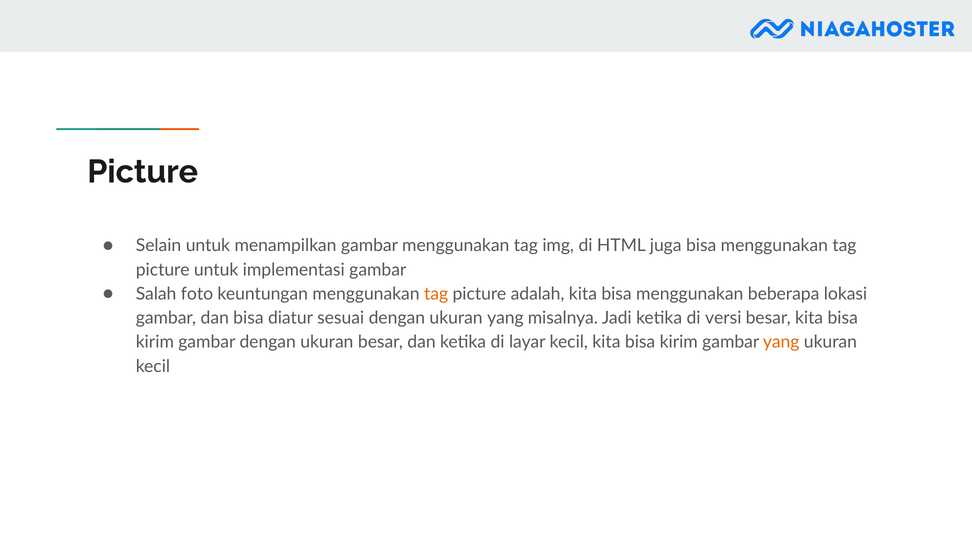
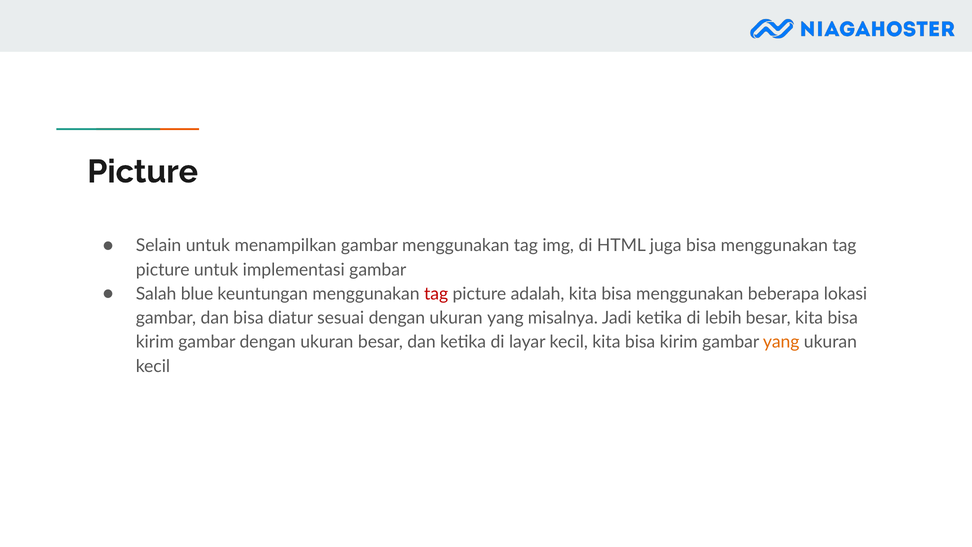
foto: foto -> blue
tag at (436, 294) colour: orange -> red
versi: versi -> lebih
